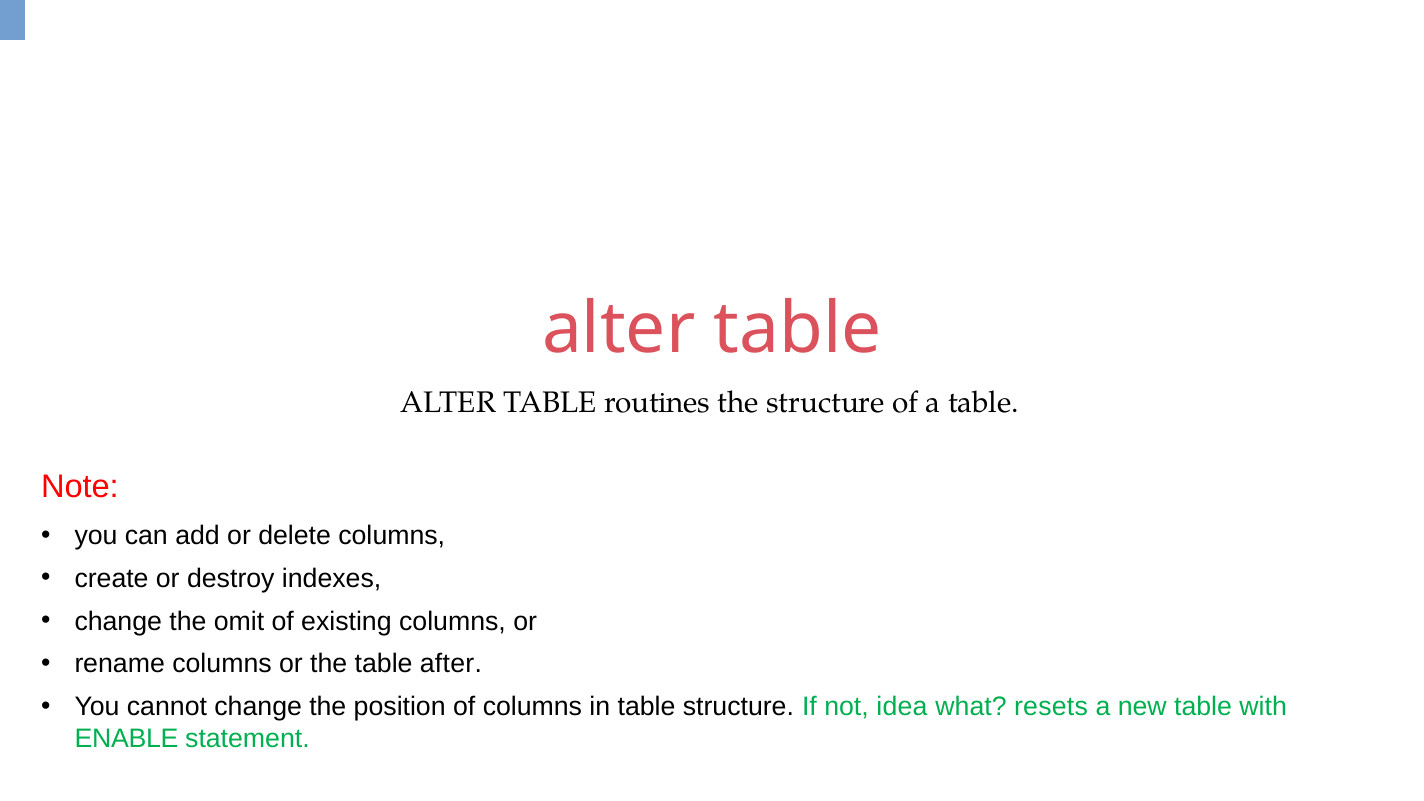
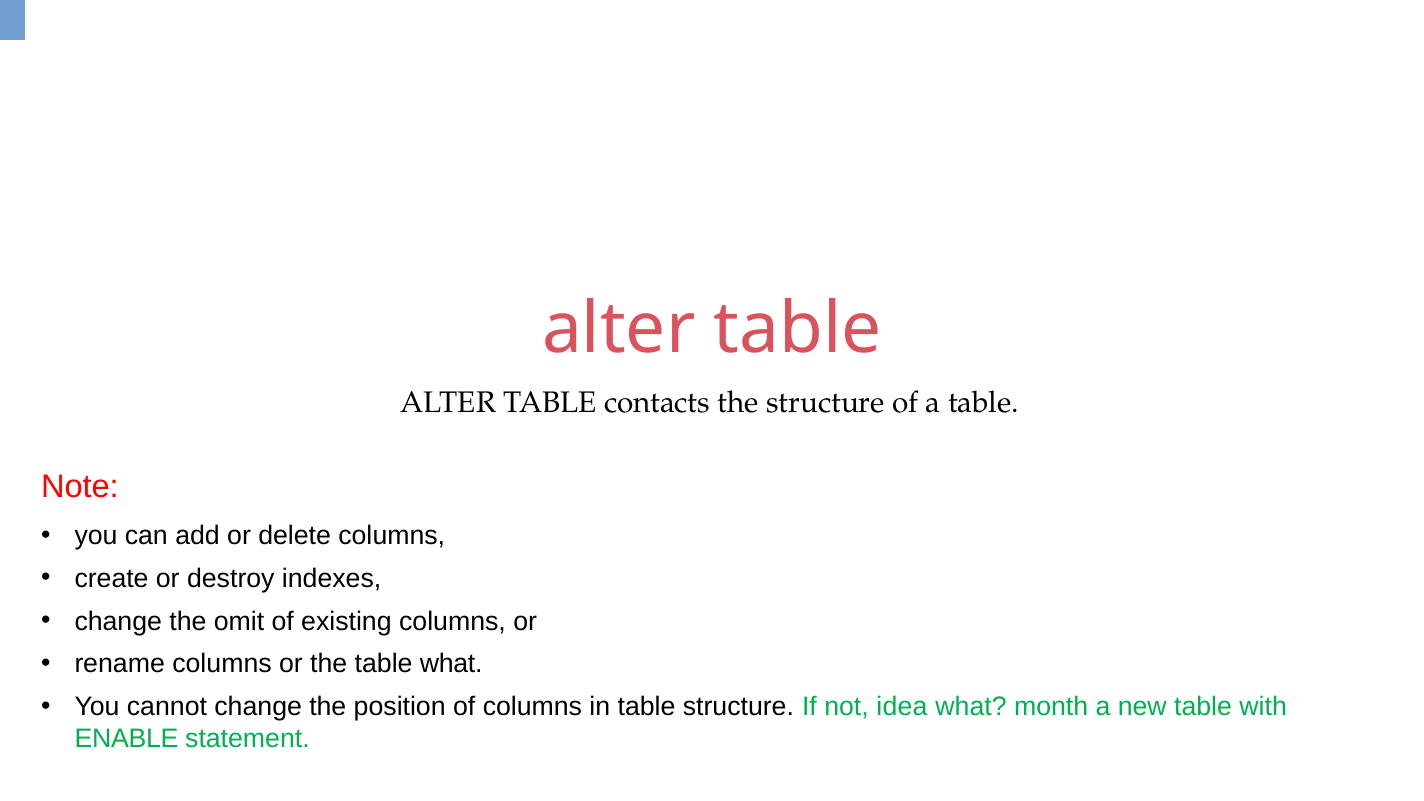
routines: routines -> contacts
table after: after -> what
resets: resets -> month
